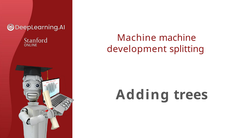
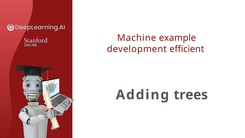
Machine machine: machine -> example
splitting: splitting -> efficient
